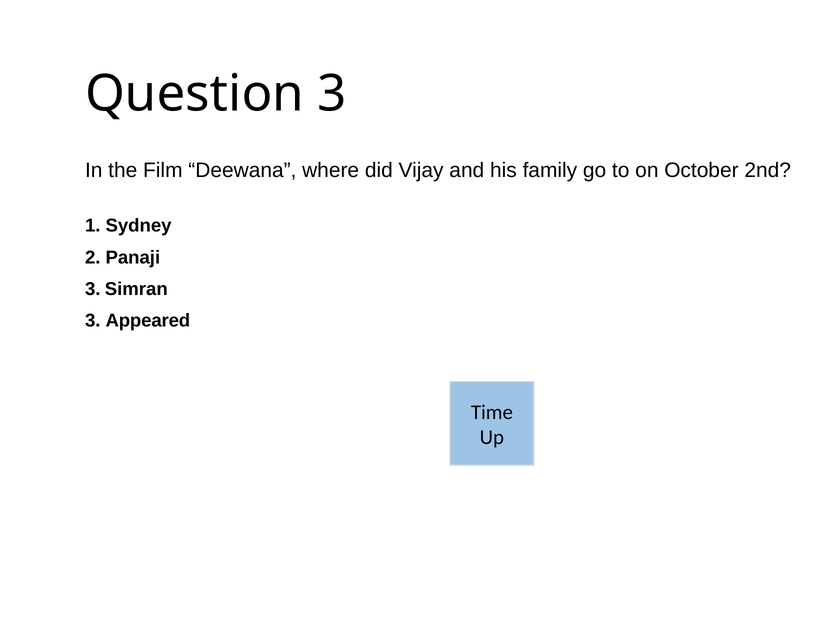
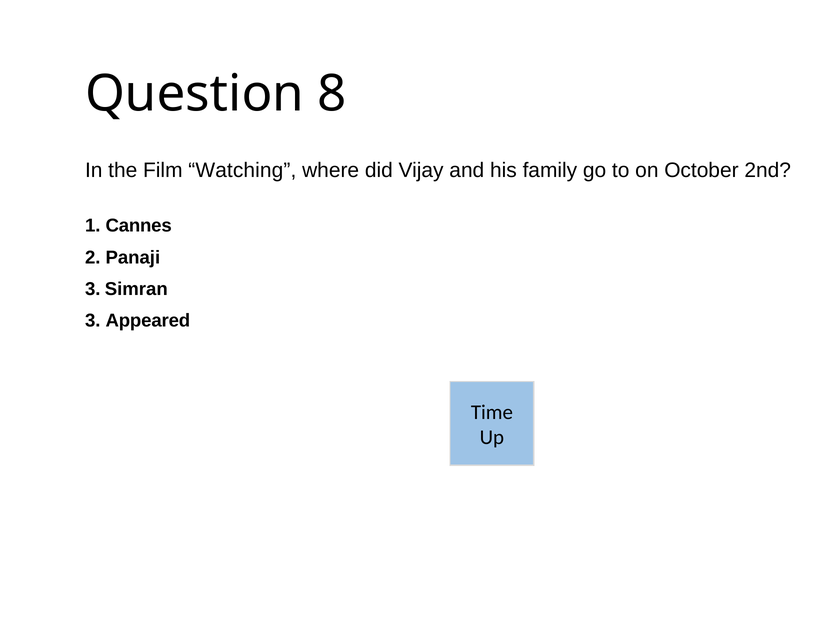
Question 3: 3 -> 8
Deewana: Deewana -> Watching
Sydney: Sydney -> Cannes
